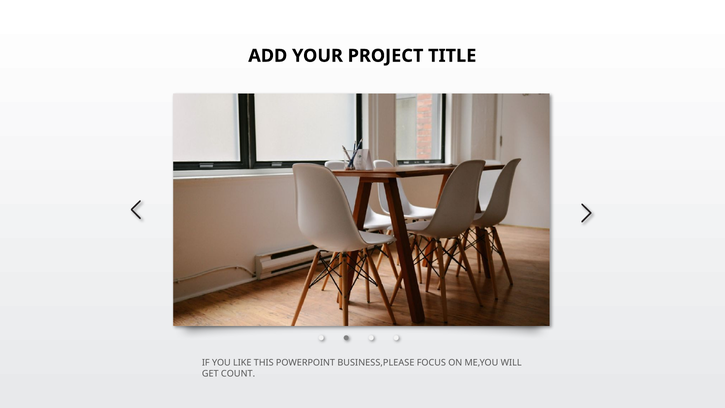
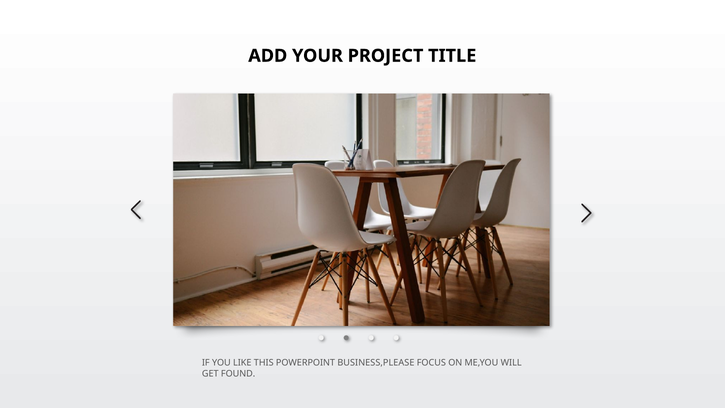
COUNT: COUNT -> FOUND
